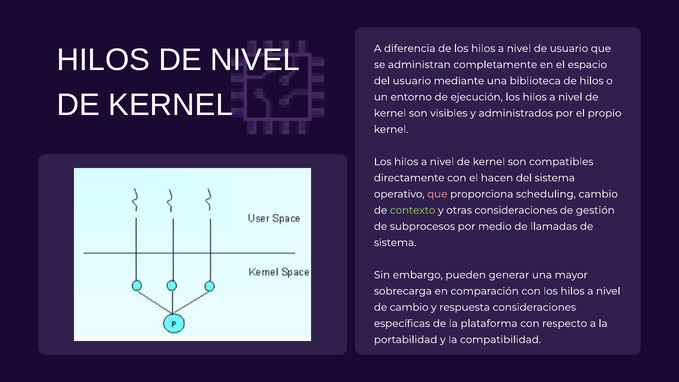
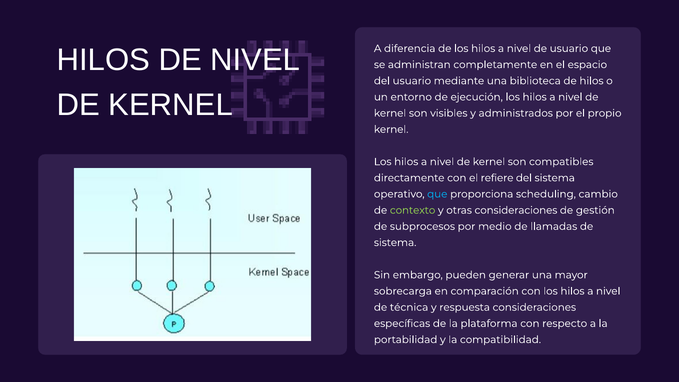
hacen: hacen -> refiere
que at (437, 194) colour: pink -> light blue
de cambio: cambio -> técnica
